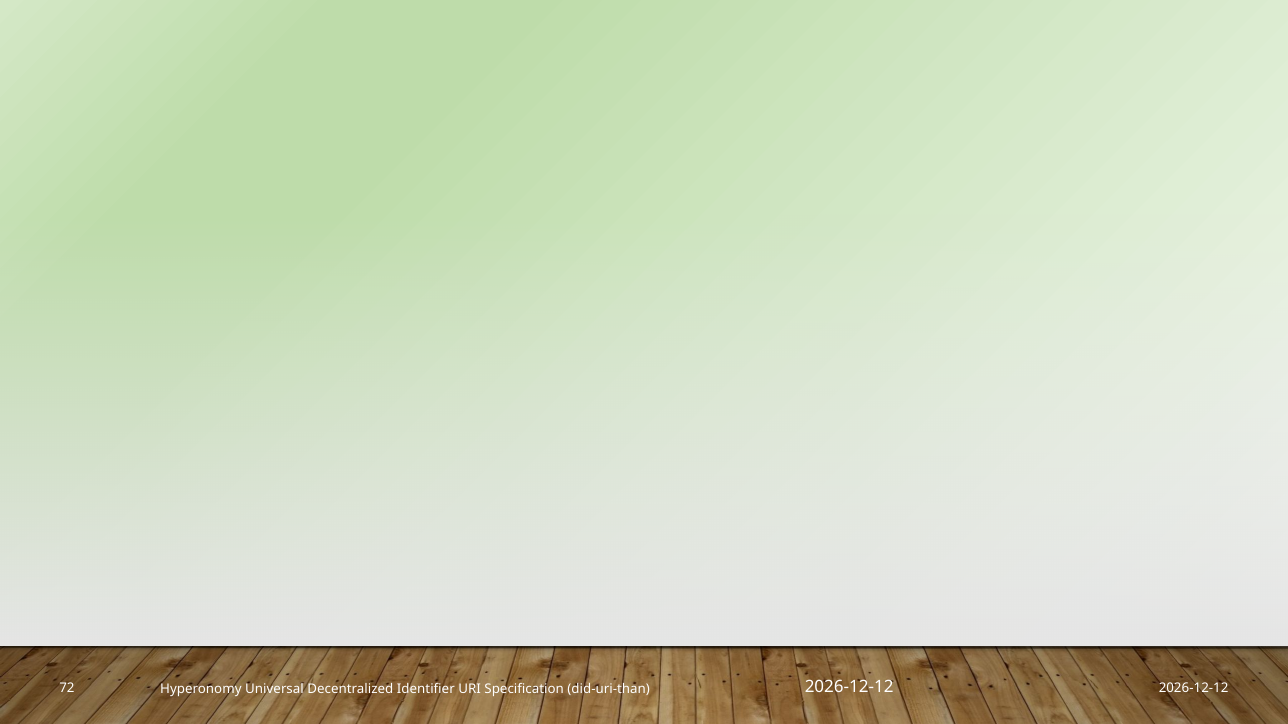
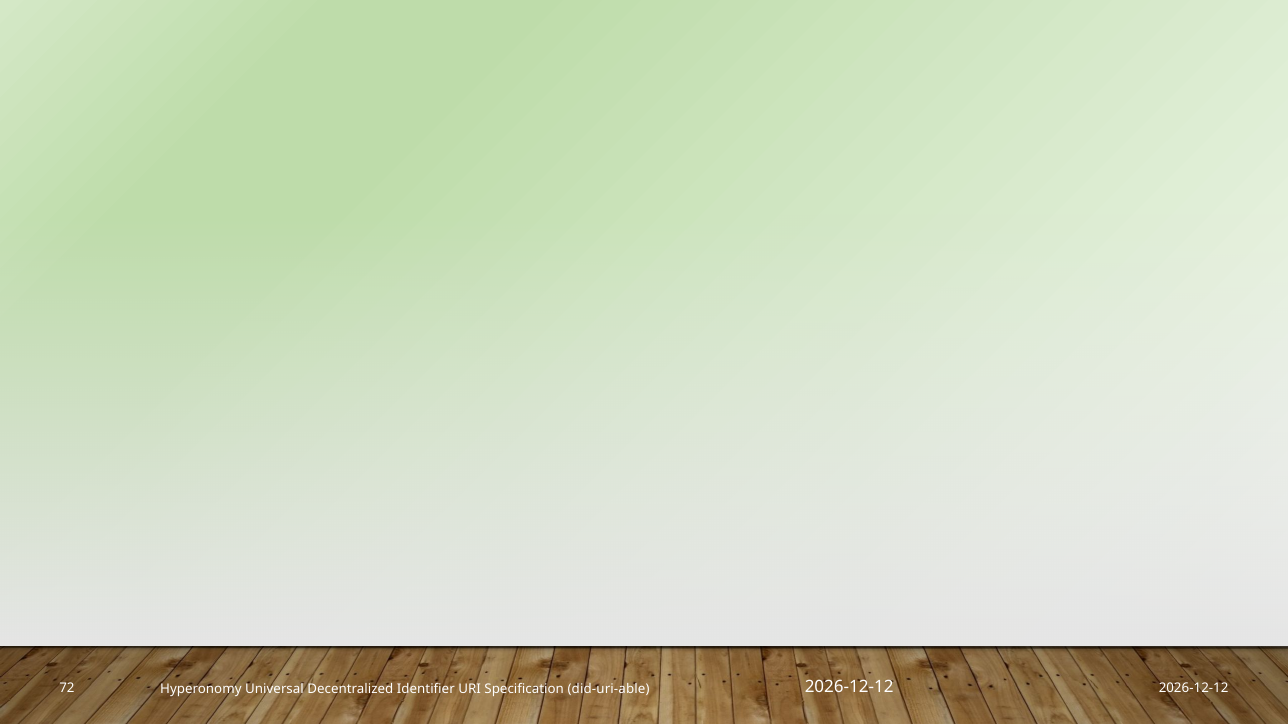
did-uri-than: did-uri-than -> did-uri-able
